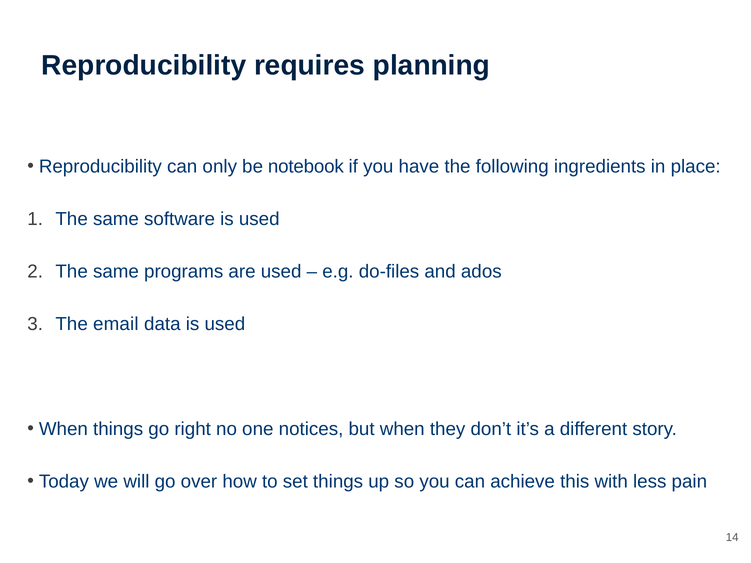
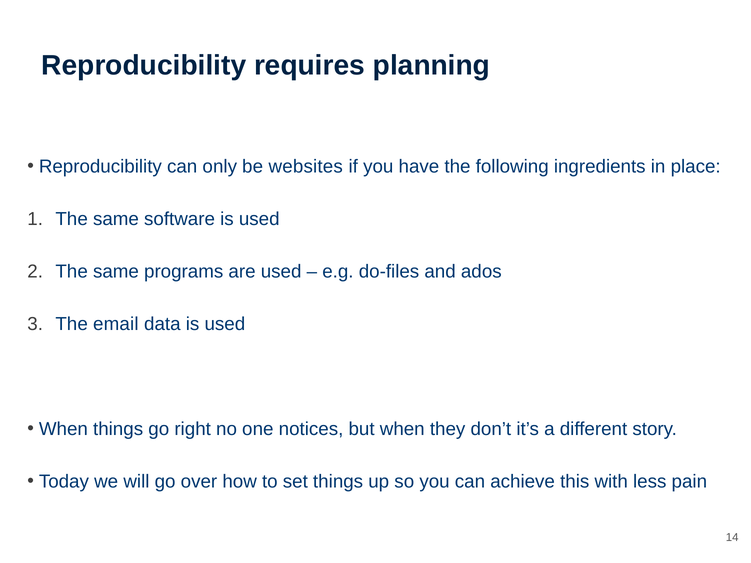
notebook: notebook -> websites
